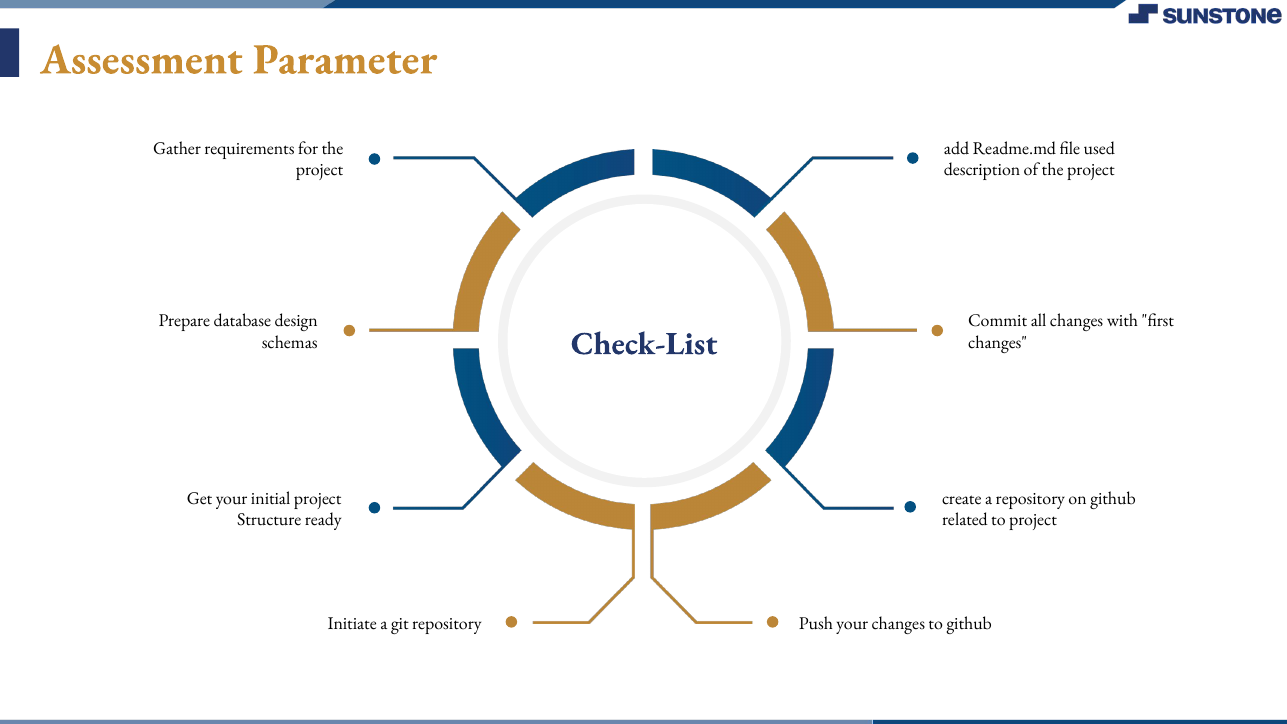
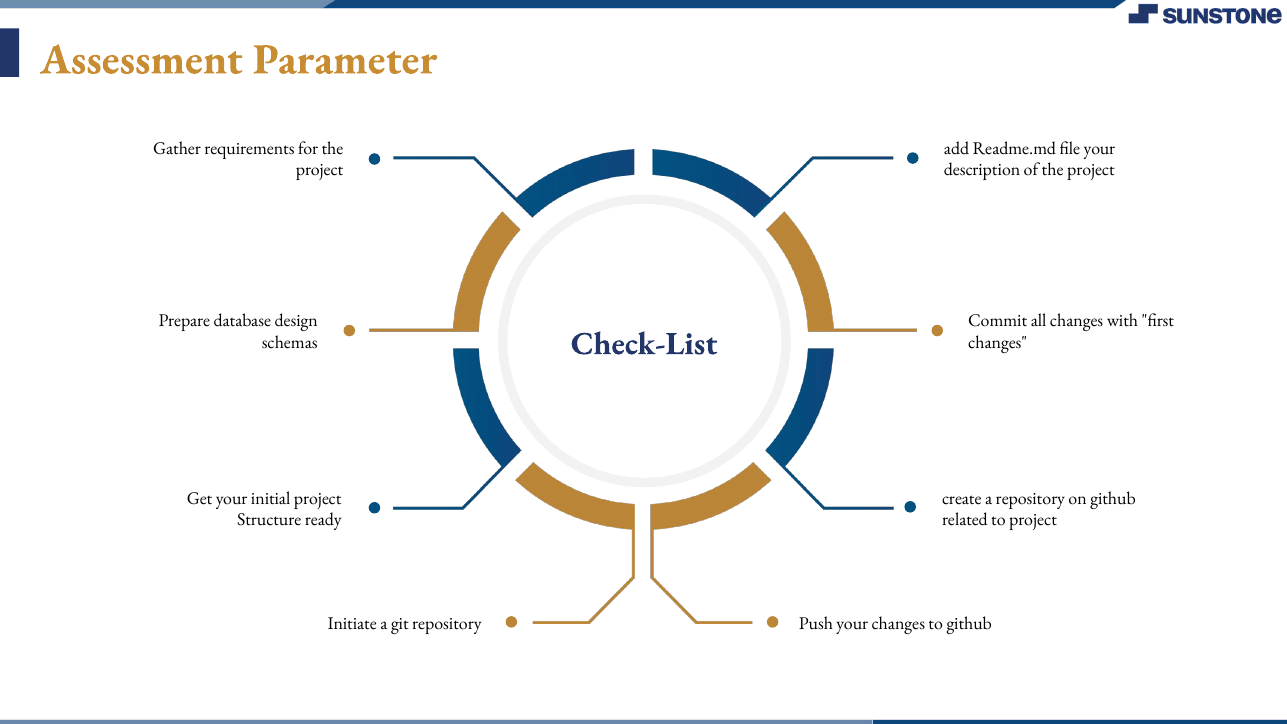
file used: used -> your
